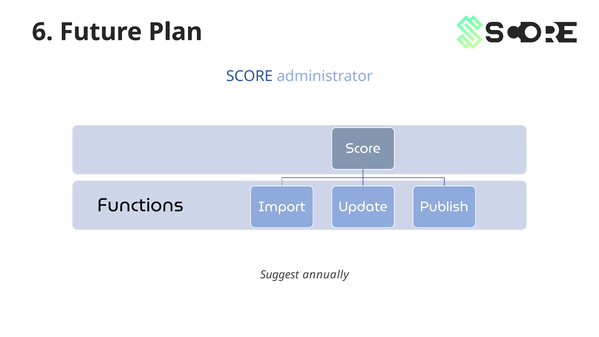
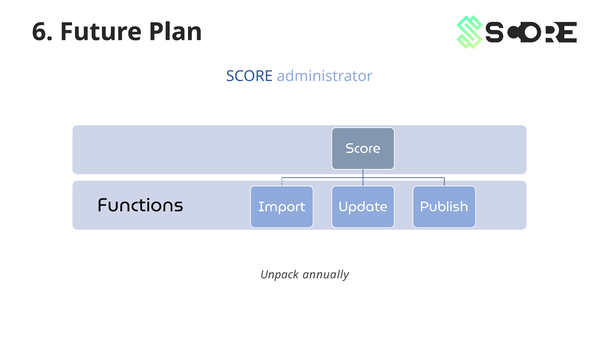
Suggest: Suggest -> Unpack
